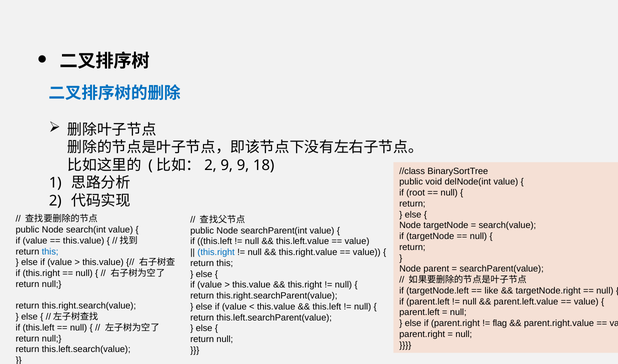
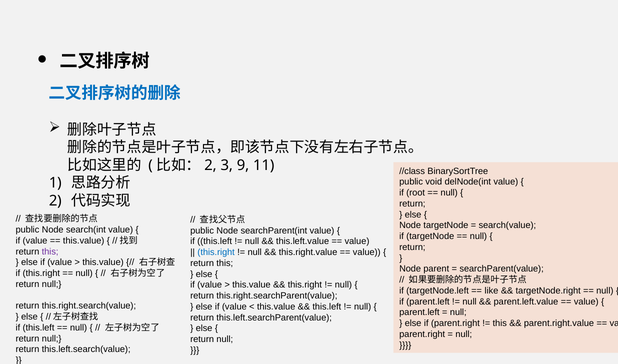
9 at (227, 165): 9 -> 3
18: 18 -> 11
this at (50, 251) colour: blue -> purple
flag at (500, 323): flag -> this
